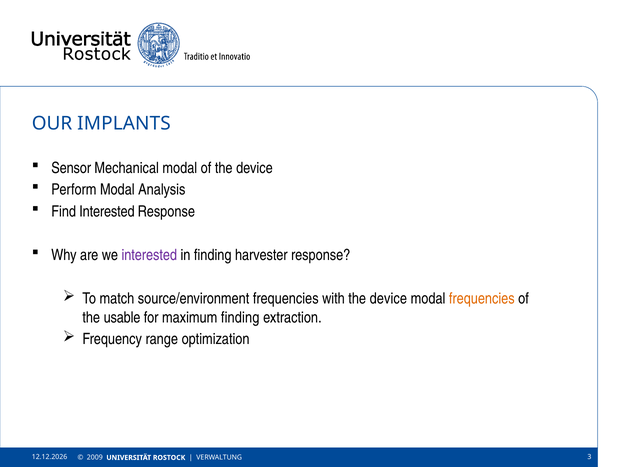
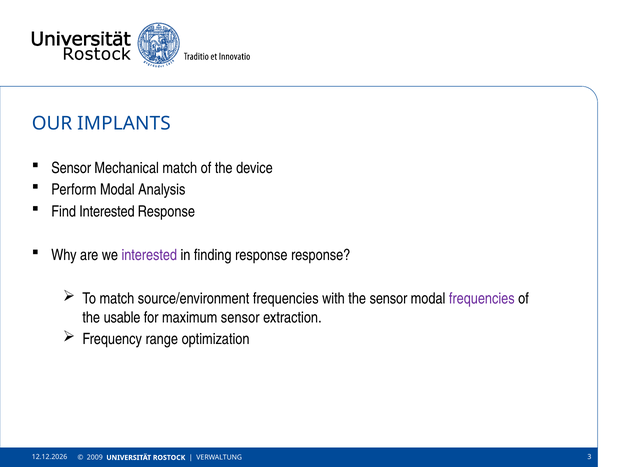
Mechanical modal: modal -> match
finding harvester: harvester -> response
with the device: device -> sensor
frequencies at (482, 298) colour: orange -> purple
maximum finding: finding -> sensor
